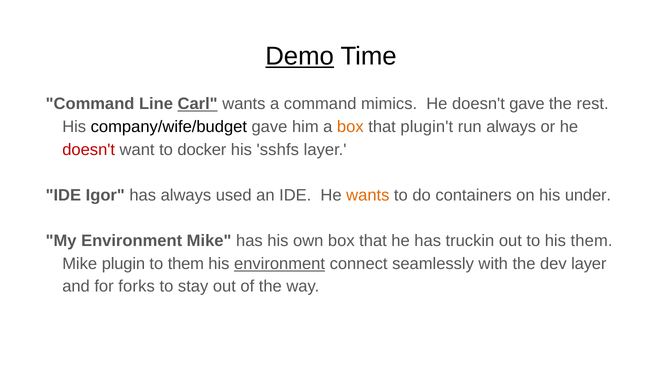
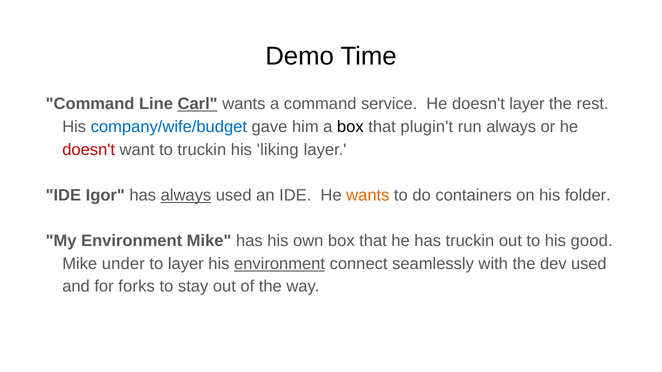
Demo underline: present -> none
mimics: mimics -> service
doesn't gave: gave -> layer
company/wife/budget colour: black -> blue
box at (350, 127) colour: orange -> black
to docker: docker -> truckin
sshfs: sshfs -> liking
always at (186, 195) underline: none -> present
under: under -> folder
his them: them -> good
plugin: plugin -> under
to them: them -> layer
dev layer: layer -> used
